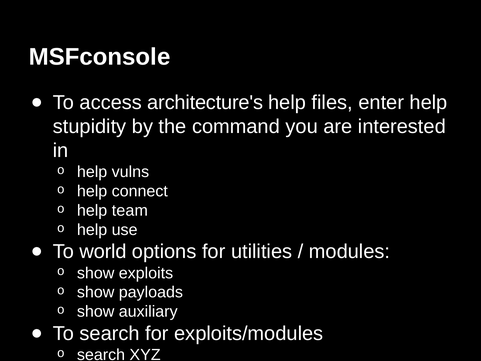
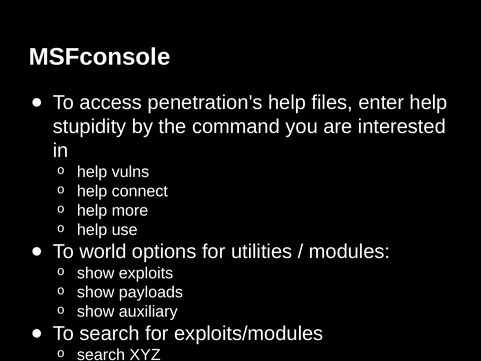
architecture's: architecture's -> penetration's
team: team -> more
